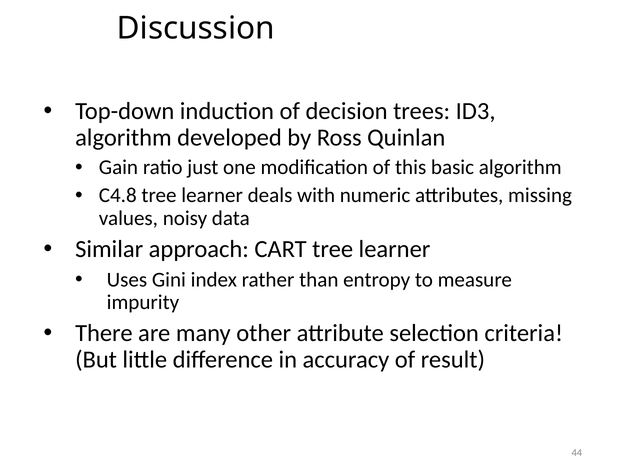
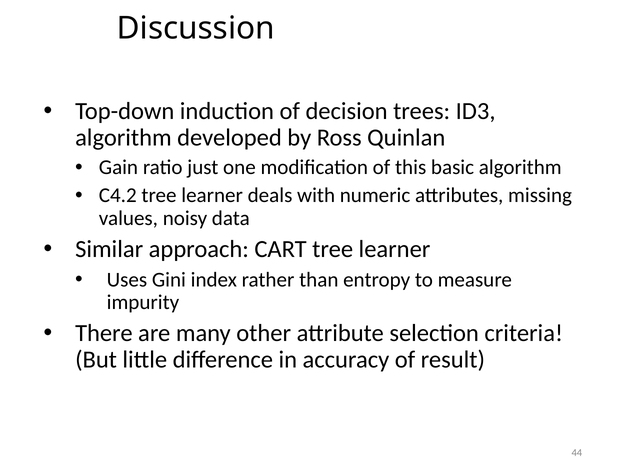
C4.8: C4.8 -> C4.2
